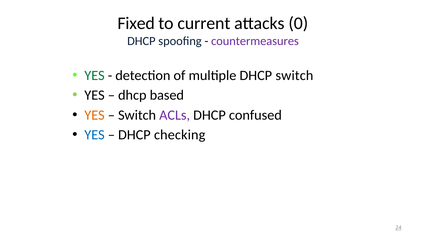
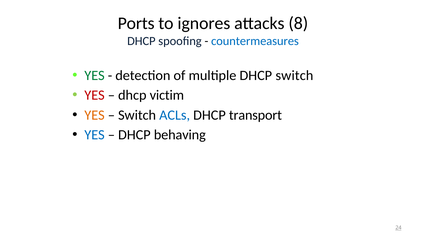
Fixed: Fixed -> Ports
current: current -> ignores
0: 0 -> 8
countermeasures colour: purple -> blue
YES at (95, 96) colour: black -> red
based: based -> victim
ACLs colour: purple -> blue
confused: confused -> transport
checking: checking -> behaving
